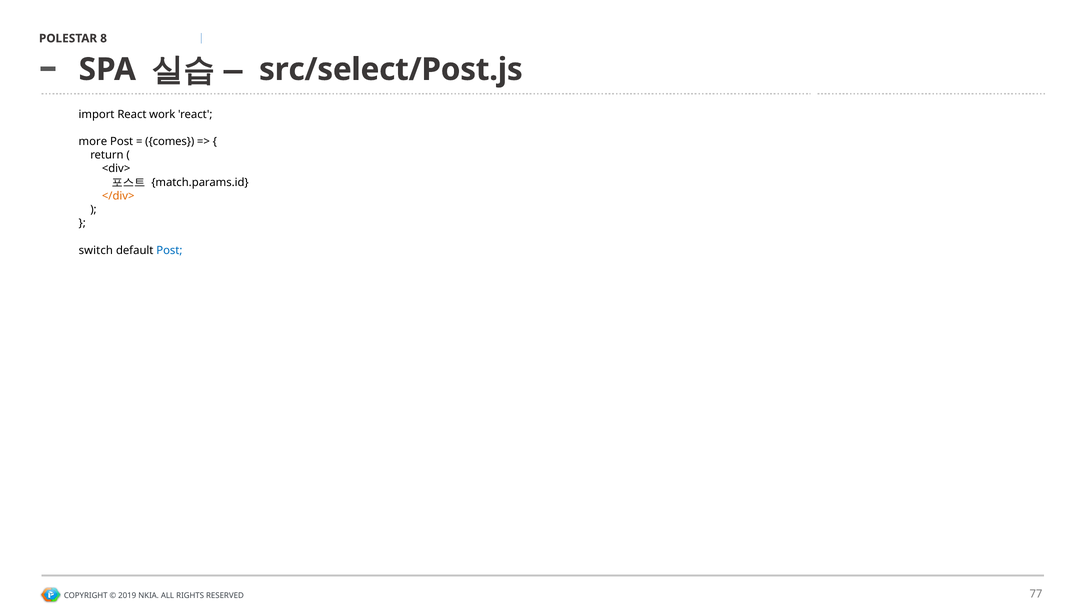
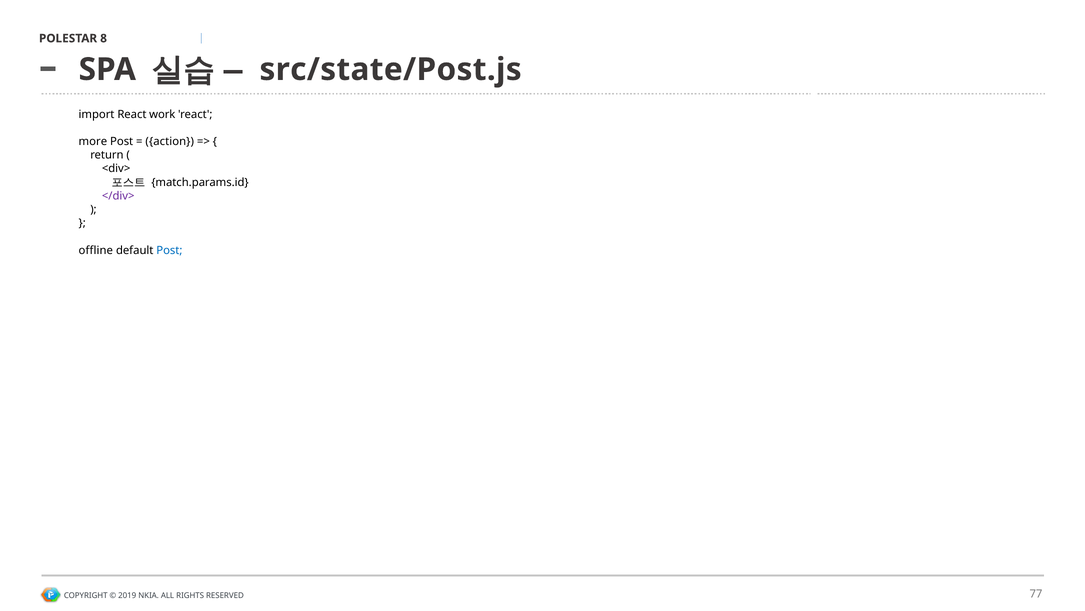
src/select/Post.js: src/select/Post.js -> src/state/Post.js
comes: comes -> action
</div> colour: orange -> purple
switch: switch -> offline
